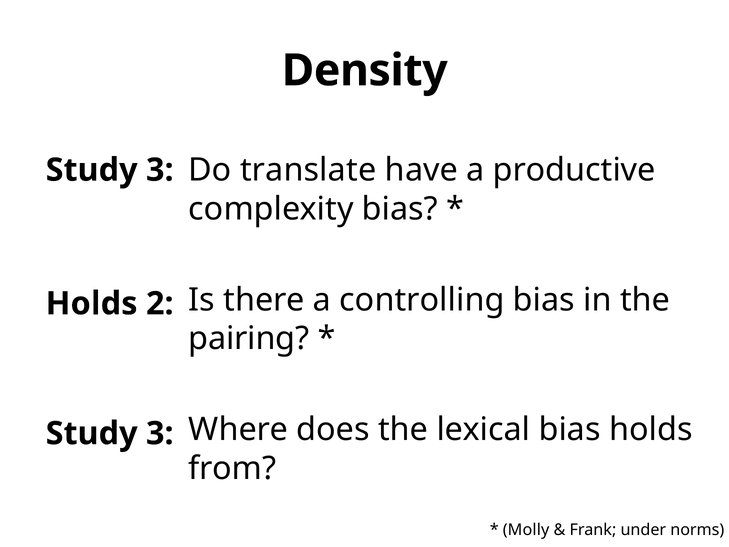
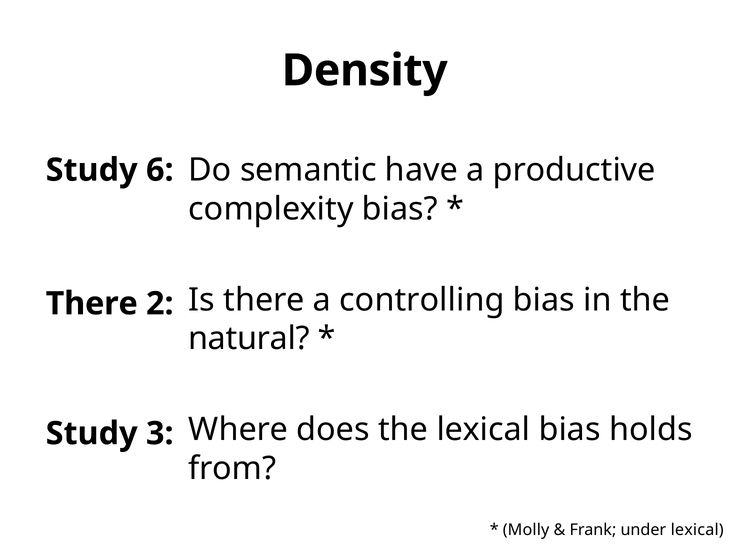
3 at (160, 170): 3 -> 6
translate: translate -> semantic
Holds at (92, 303): Holds -> There
pairing: pairing -> natural
under norms: norms -> lexical
